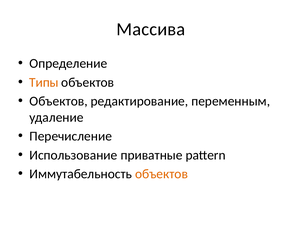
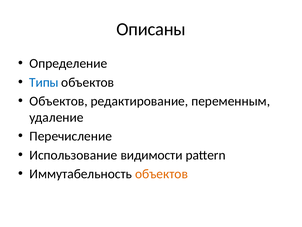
Массива: Массива -> Описаны
Типы colour: orange -> blue
приватные: приватные -> видимости
